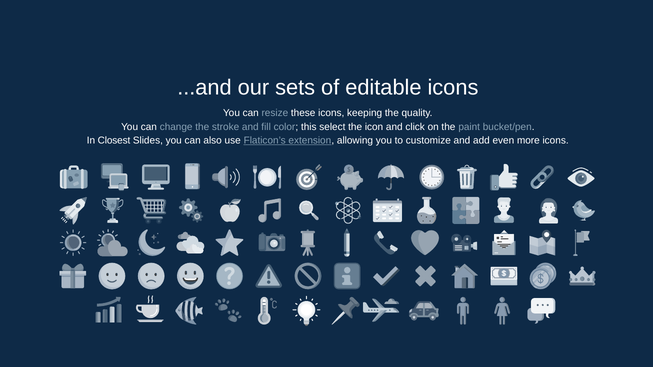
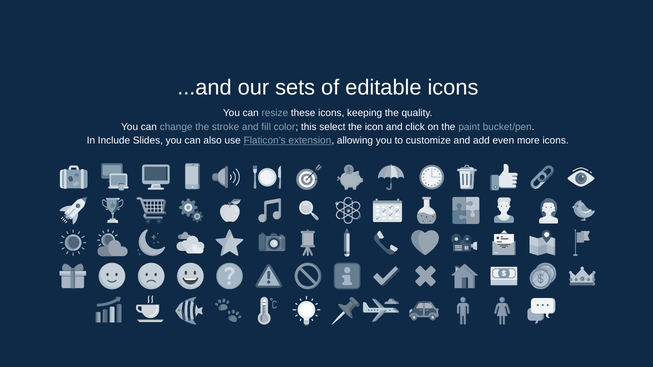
Closest: Closest -> Include
